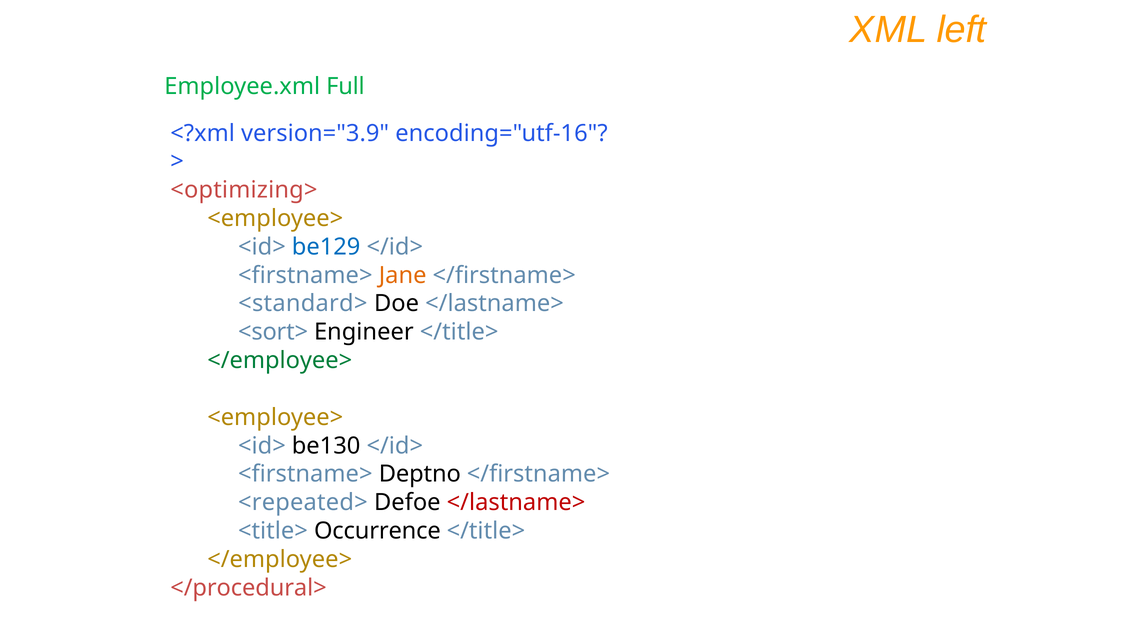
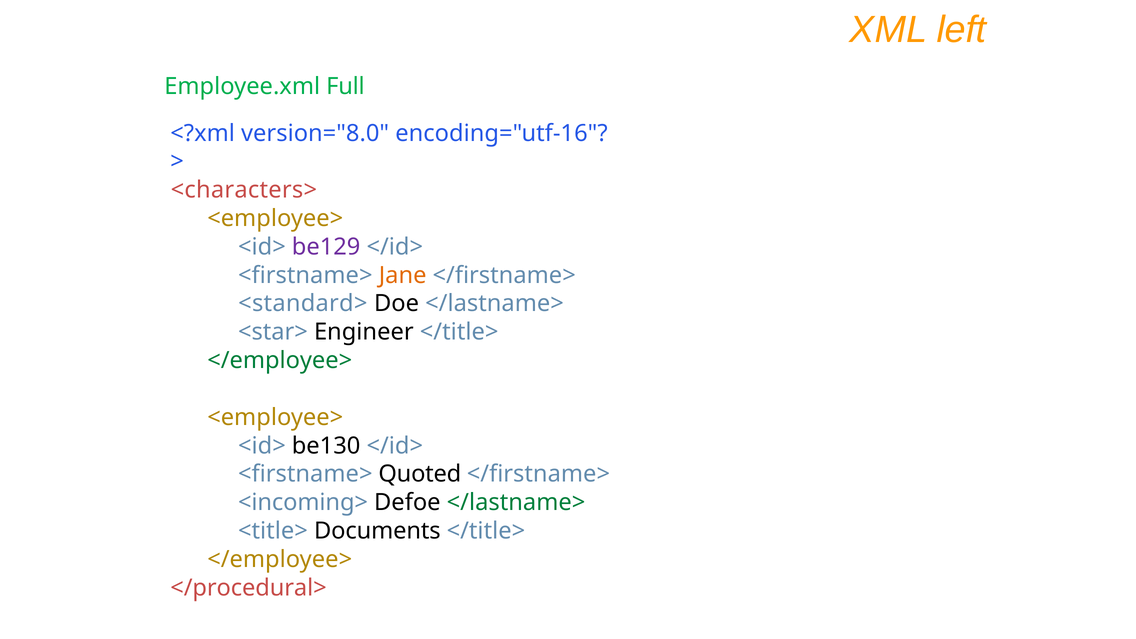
version="3.9: version="3.9 -> version="8.0
<optimizing>: <optimizing> -> <characters>
be129 colour: blue -> purple
<sort>: <sort> -> <star>
Deptno: Deptno -> Quoted
<repeated>: <repeated> -> <incoming>
</lastname> at (516, 503) colour: red -> green
Occurrence: Occurrence -> Documents
